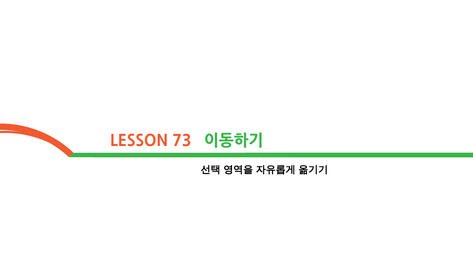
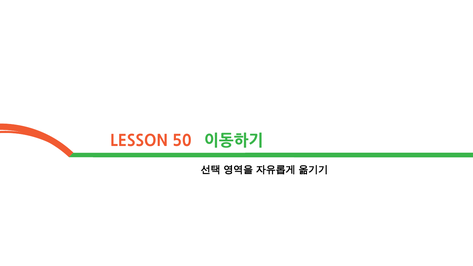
73: 73 -> 50
